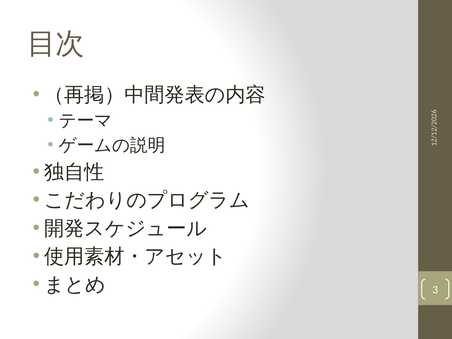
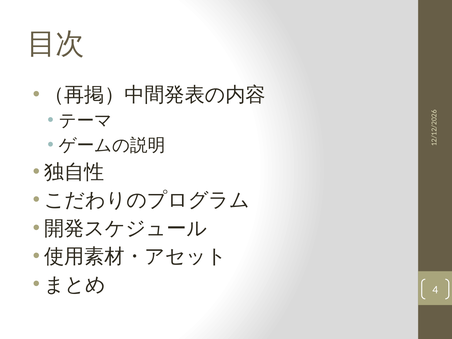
3: 3 -> 4
